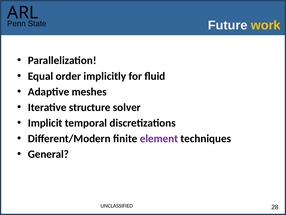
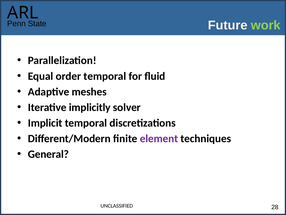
work colour: yellow -> light green
order implicitly: implicitly -> temporal
structure: structure -> implicitly
